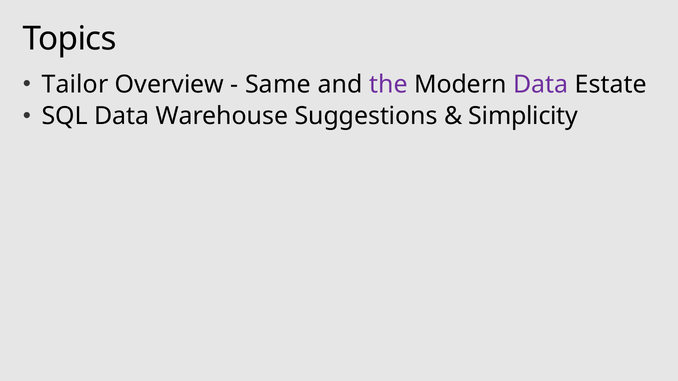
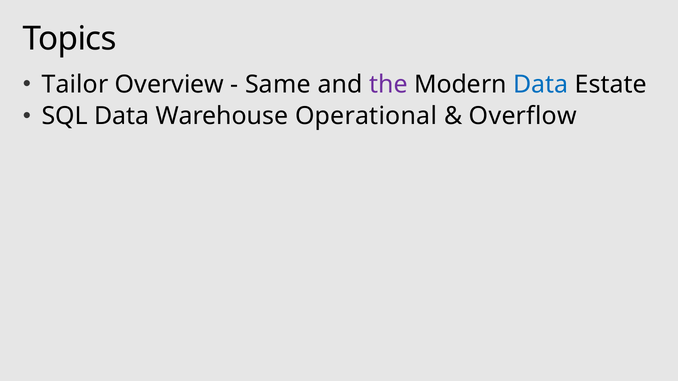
Data at (541, 84) colour: purple -> blue
Suggestions: Suggestions -> Operational
Simplicity: Simplicity -> Overflow
